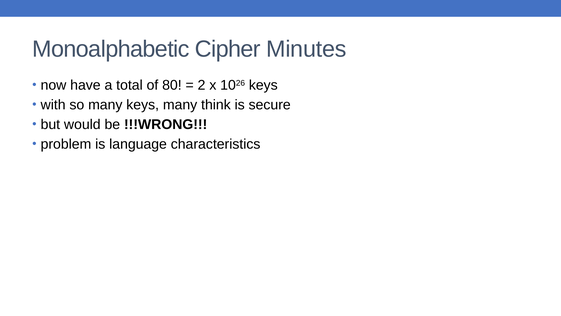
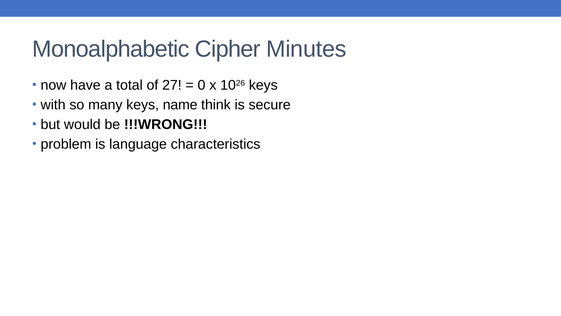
80: 80 -> 27
2: 2 -> 0
keys many: many -> name
